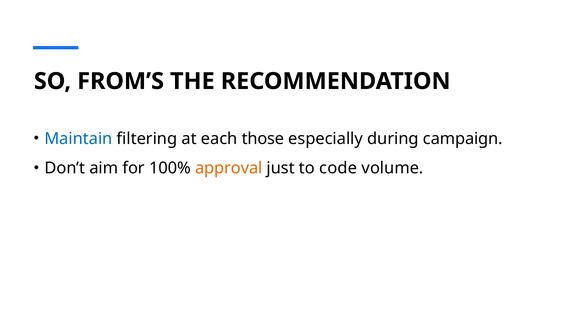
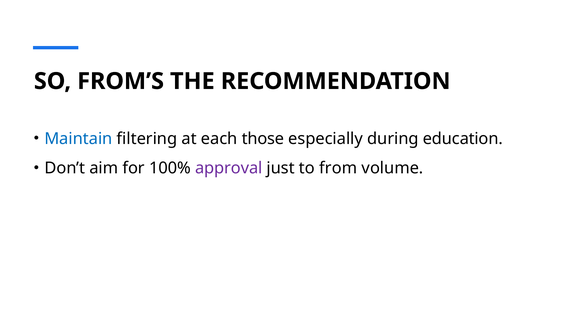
campaign: campaign -> education
approval colour: orange -> purple
code: code -> from
